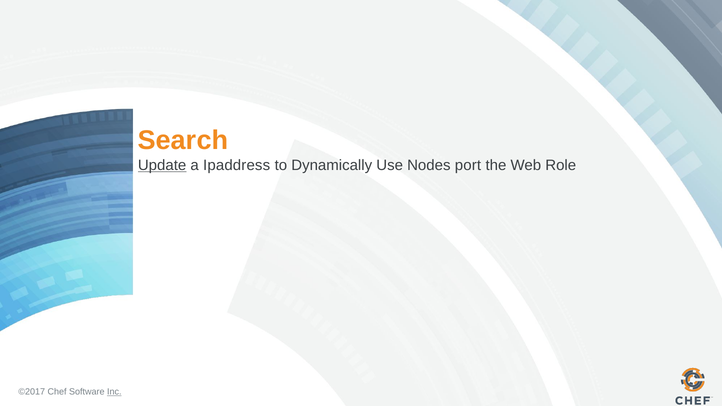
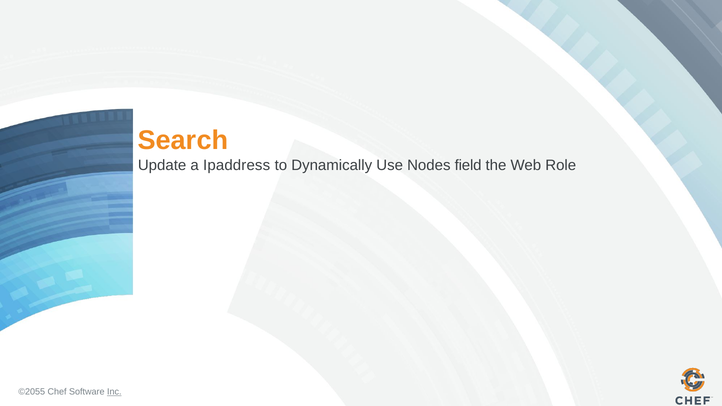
Update underline: present -> none
port: port -> field
©2017: ©2017 -> ©2055
